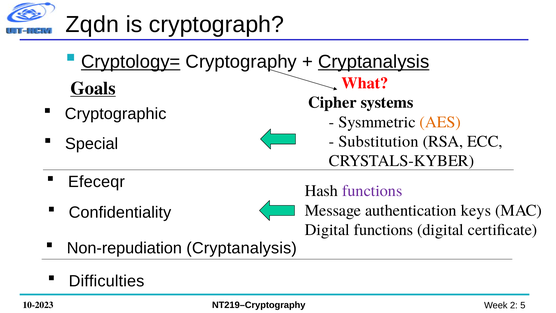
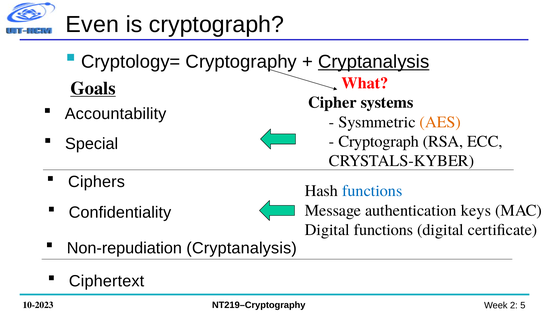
Zqdn: Zqdn -> Even
Cryptology= underline: present -> none
Cryptographic: Cryptographic -> Accountability
Substitution at (378, 141): Substitution -> Cryptograph
Efeceqr: Efeceqr -> Ciphers
functions at (372, 191) colour: purple -> blue
Difficulties: Difficulties -> Ciphertext
